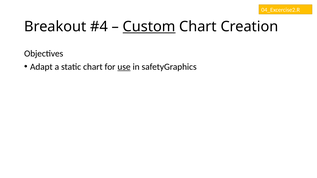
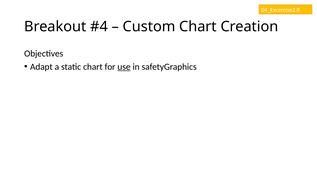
Custom underline: present -> none
